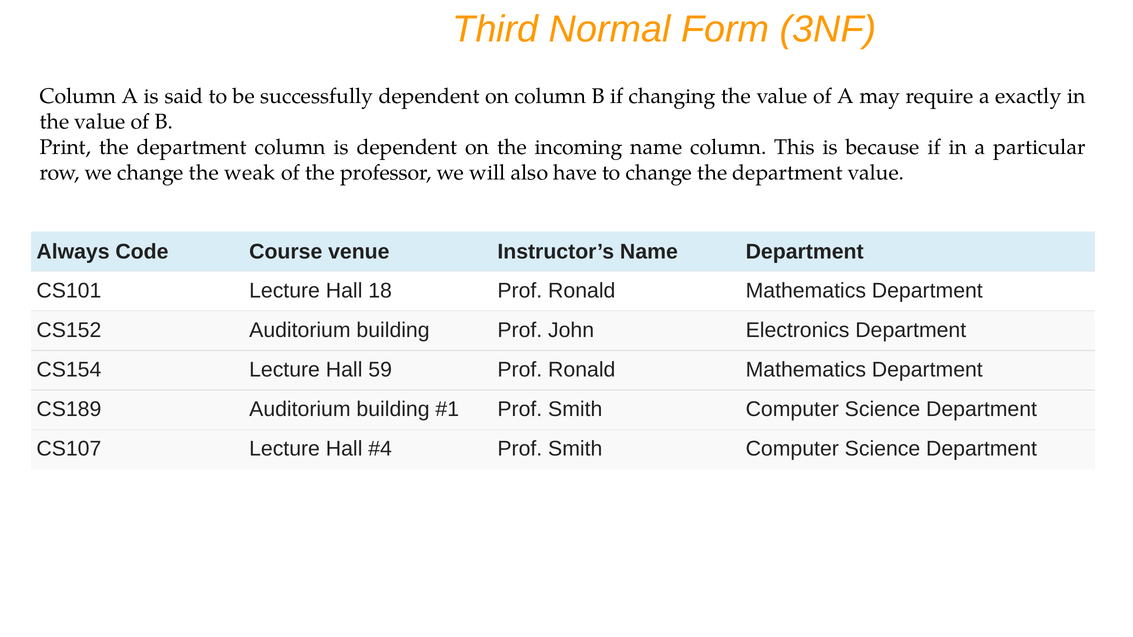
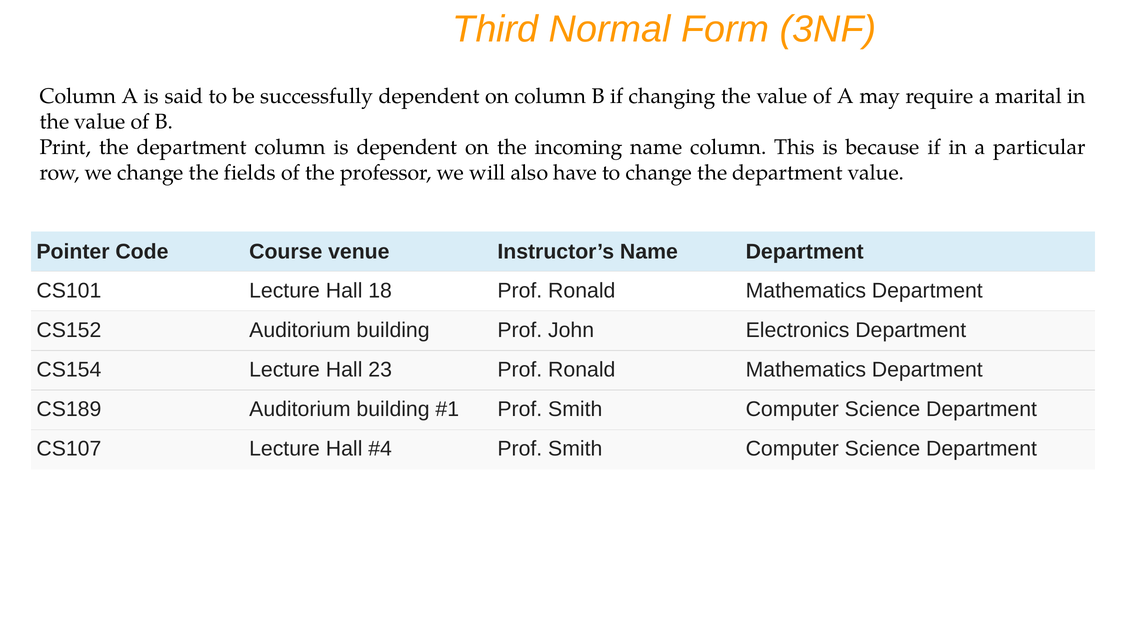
exactly: exactly -> marital
weak: weak -> fields
Always: Always -> Pointer
59: 59 -> 23
